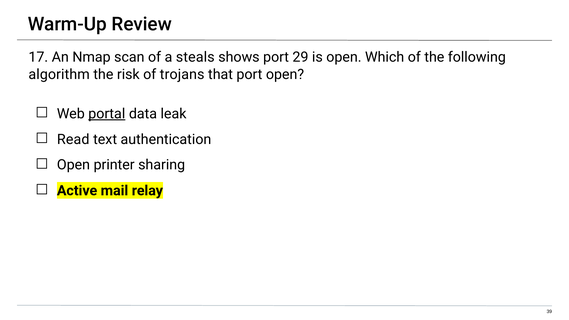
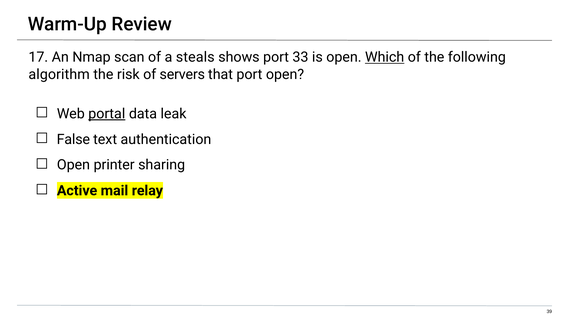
29: 29 -> 33
Which underline: none -> present
trojans: trojans -> servers
Read: Read -> False
